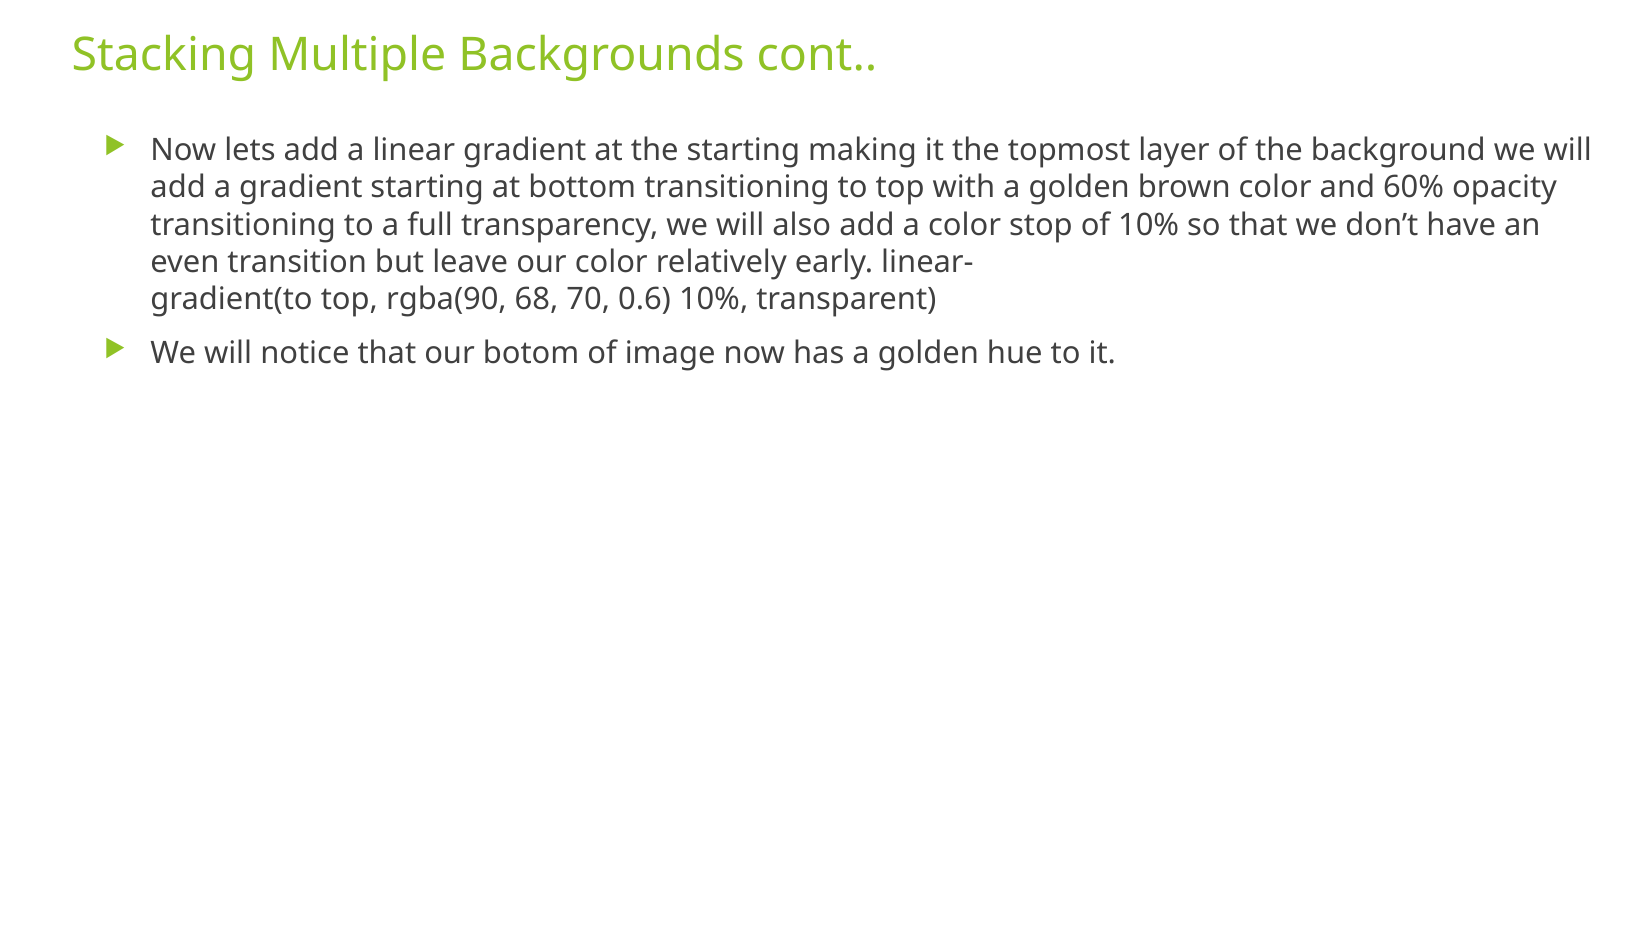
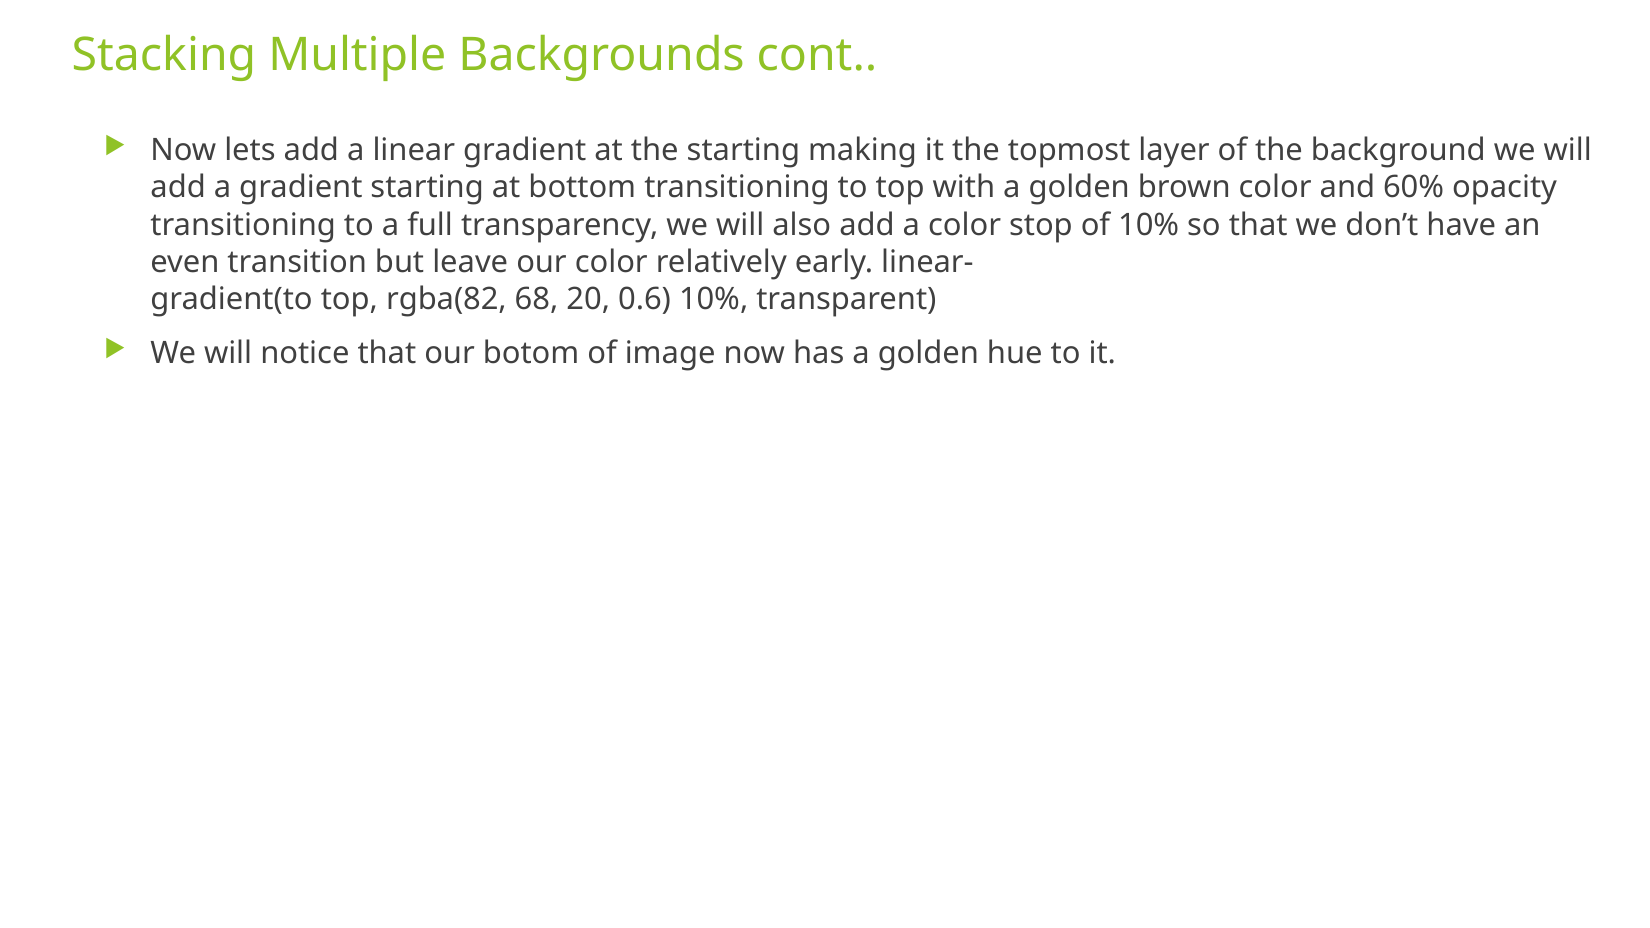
rgba(90: rgba(90 -> rgba(82
70: 70 -> 20
